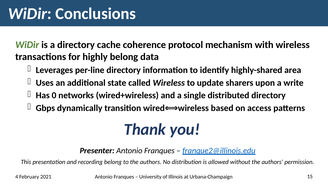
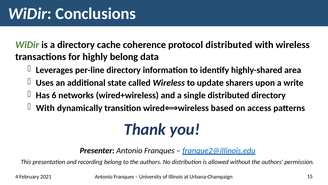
protocol mechanism: mechanism -> distributed
0: 0 -> 6
Gbps at (45, 108): Gbps -> With
